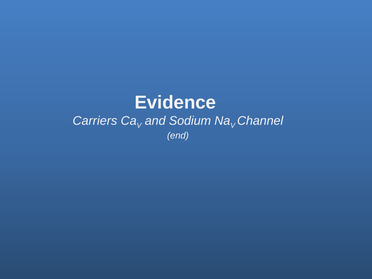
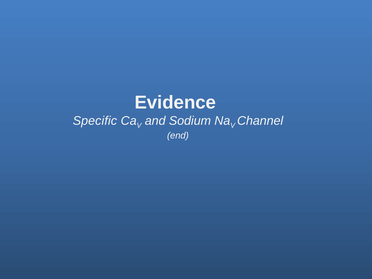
Carriers: Carriers -> Specific
